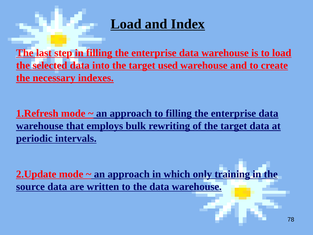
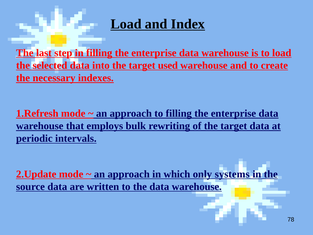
training: training -> systems
